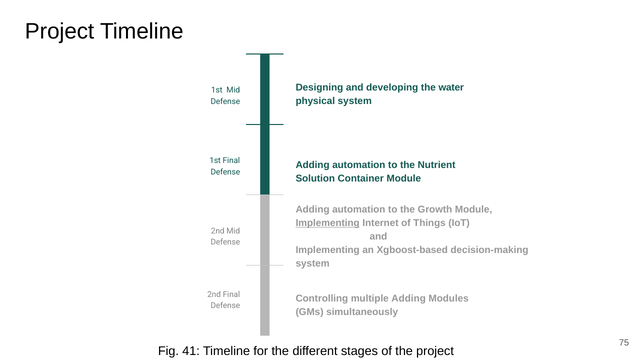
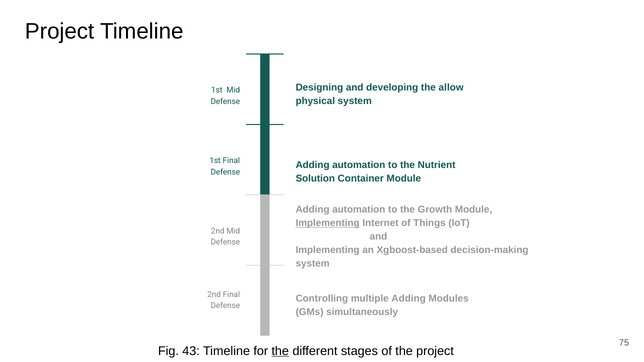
water: water -> allow
41: 41 -> 43
the at (280, 351) underline: none -> present
